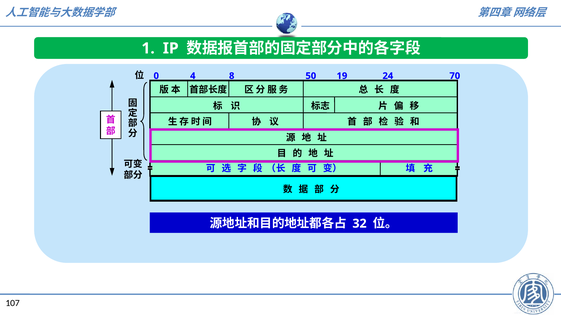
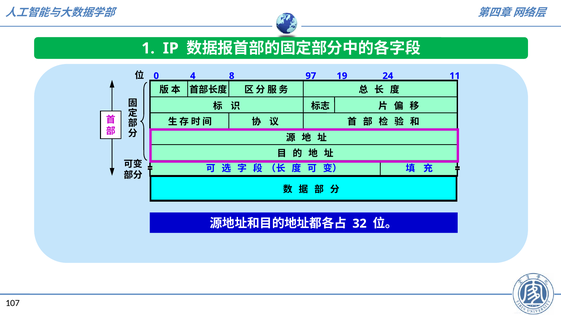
50: 50 -> 97
70: 70 -> 11
